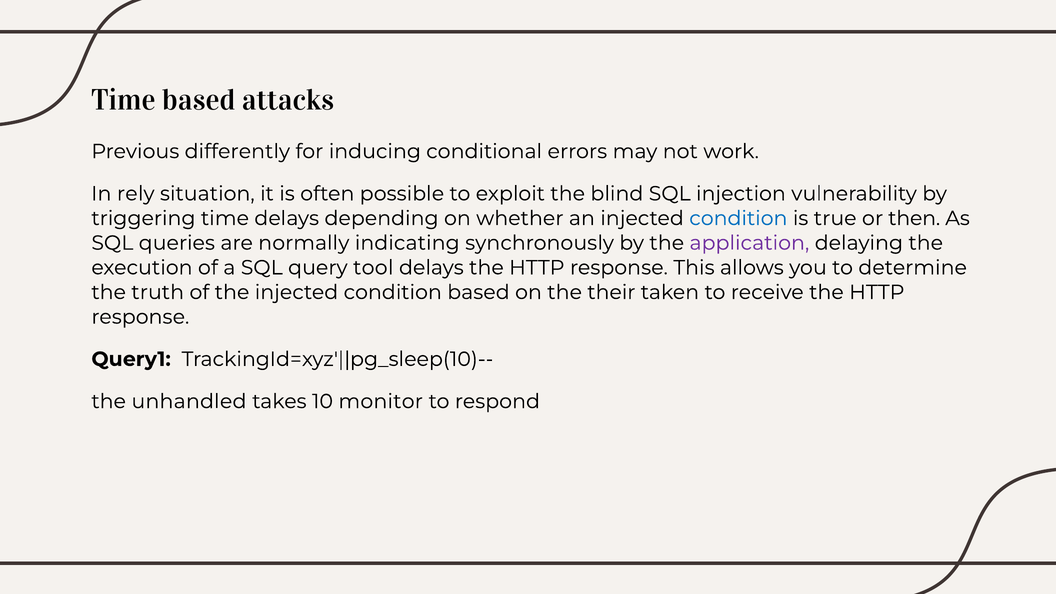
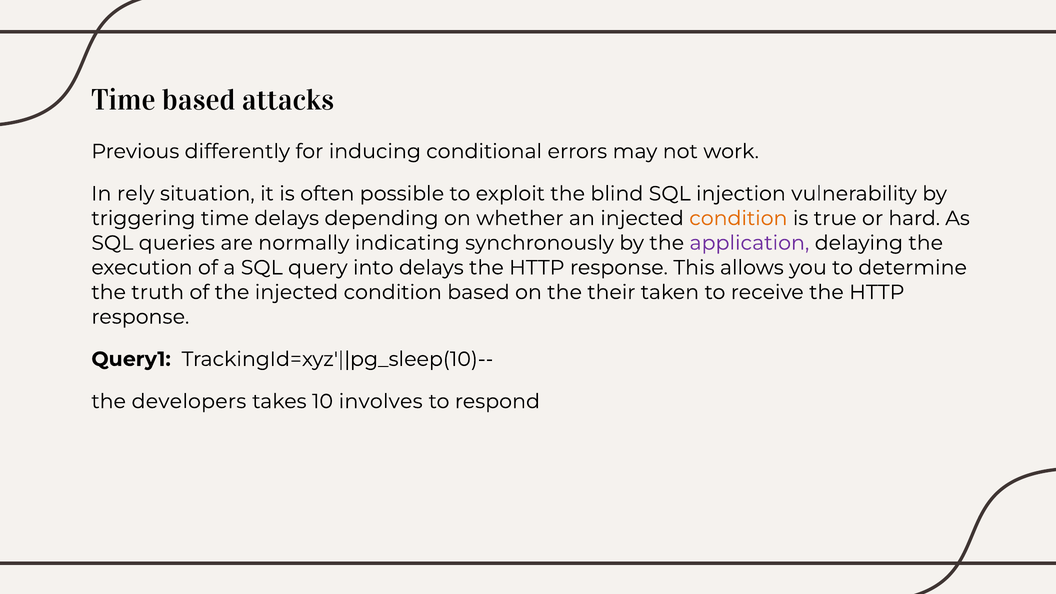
condition at (738, 218) colour: blue -> orange
then: then -> hard
tool: tool -> into
unhandled: unhandled -> developers
monitor: monitor -> involves
